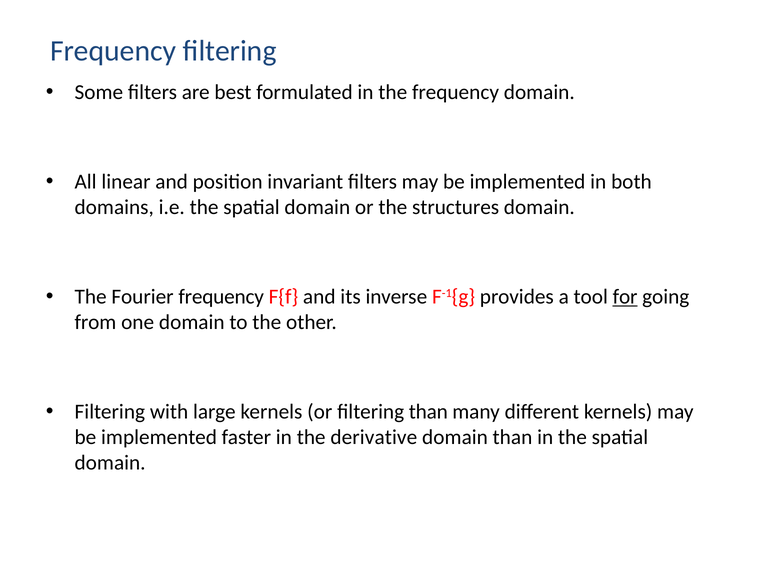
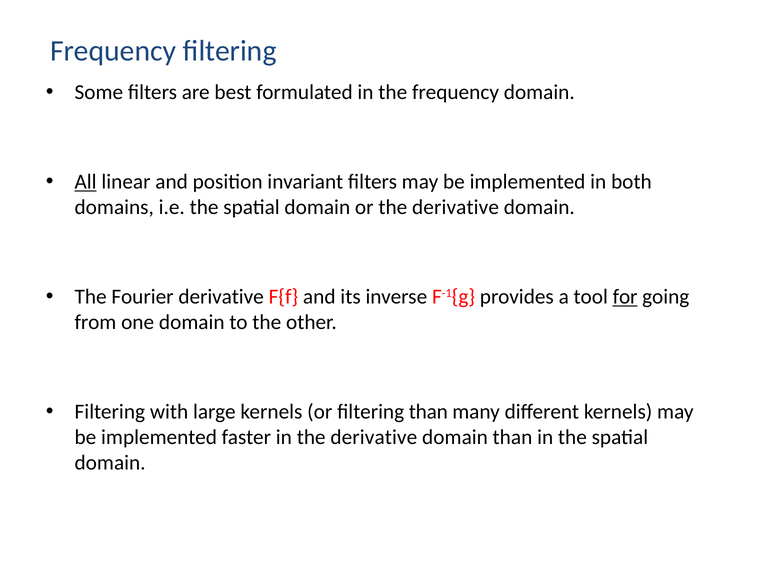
All underline: none -> present
or the structures: structures -> derivative
Fourier frequency: frequency -> derivative
